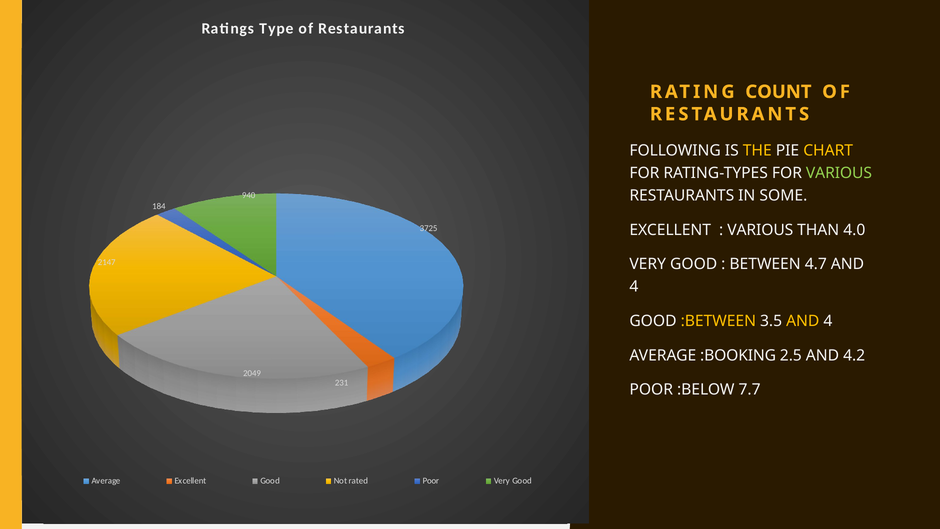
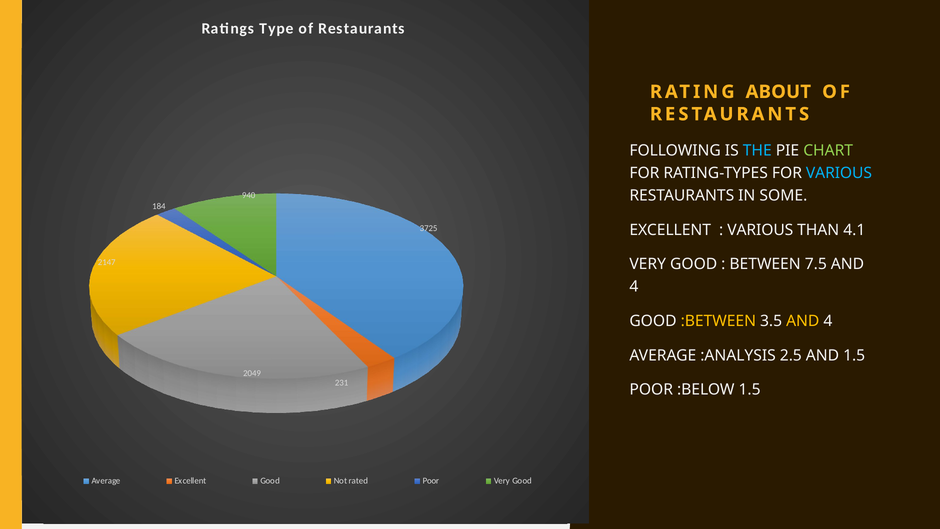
COUNT: COUNT -> ABOUT
THE colour: yellow -> light blue
CHART colour: yellow -> light green
VARIOUS at (839, 173) colour: light green -> light blue
4.0: 4.0 -> 4.1
4.7: 4.7 -> 7.5
:BOOKING: :BOOKING -> :ANALYSIS
AND 4.2: 4.2 -> 1.5
:BELOW 7.7: 7.7 -> 1.5
